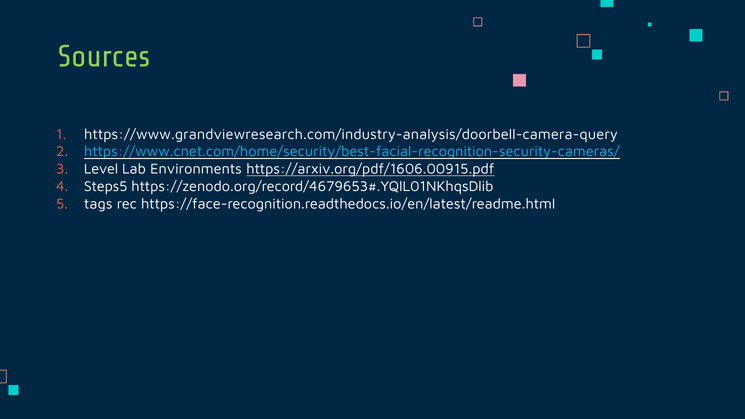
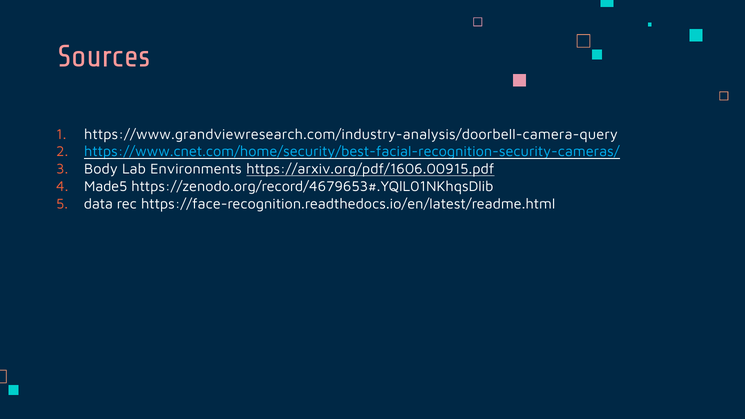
Sources colour: light green -> pink
Level: Level -> Body
Steps5: Steps5 -> Made5
tags: tags -> data
